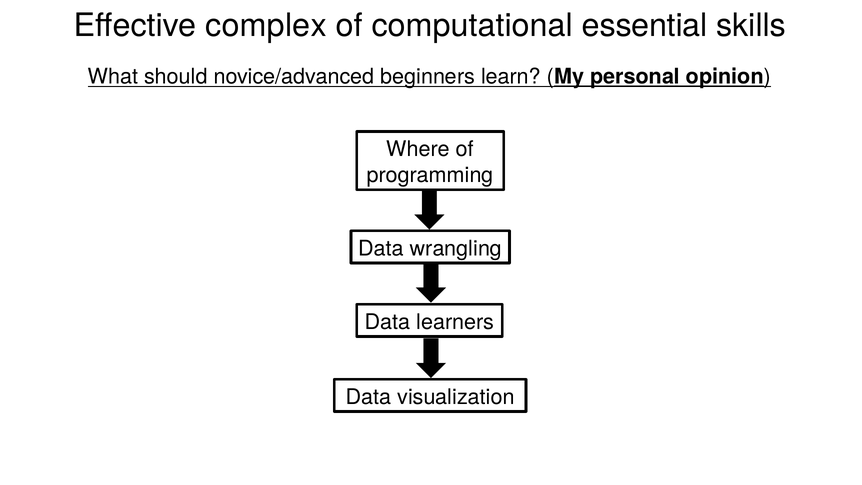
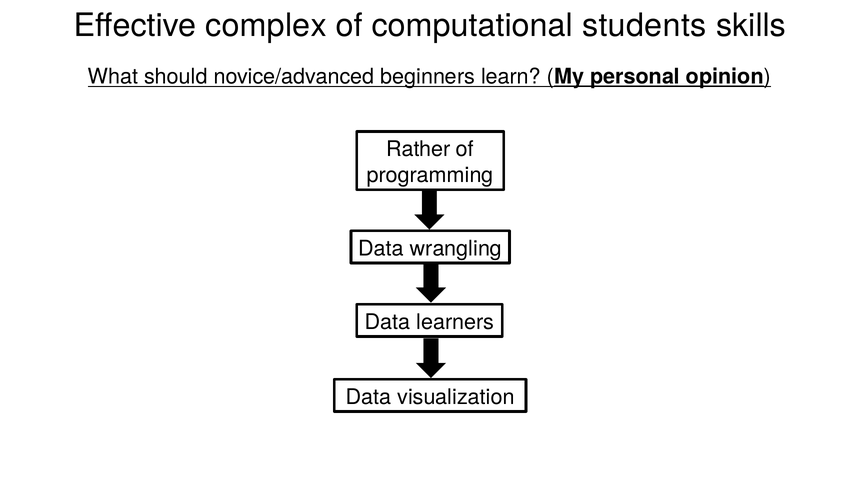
essential: essential -> students
Where: Where -> Rather
